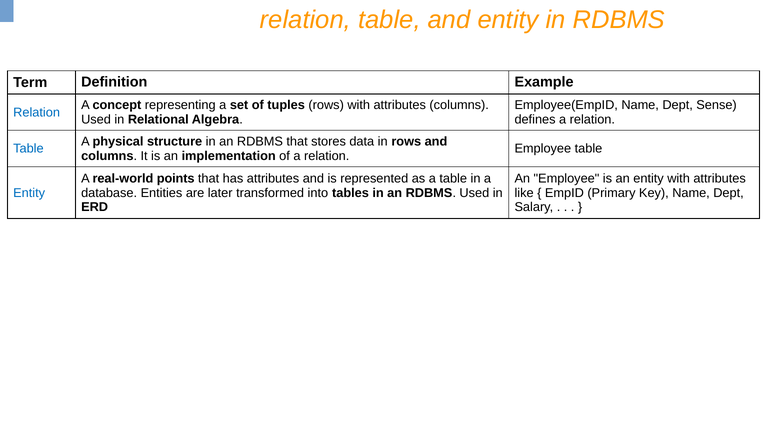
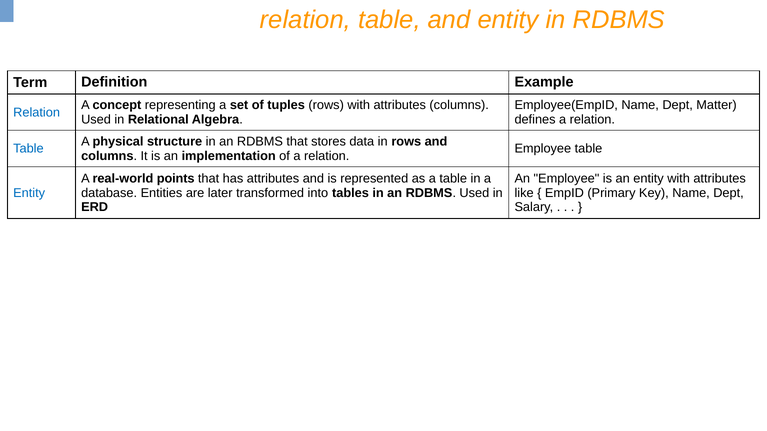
Sense: Sense -> Matter
